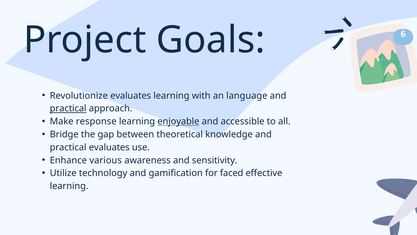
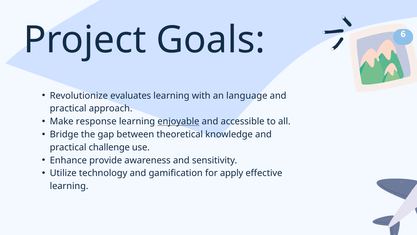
practical at (68, 108) underline: present -> none
practical evaluates: evaluates -> challenge
various: various -> provide
faced: faced -> apply
